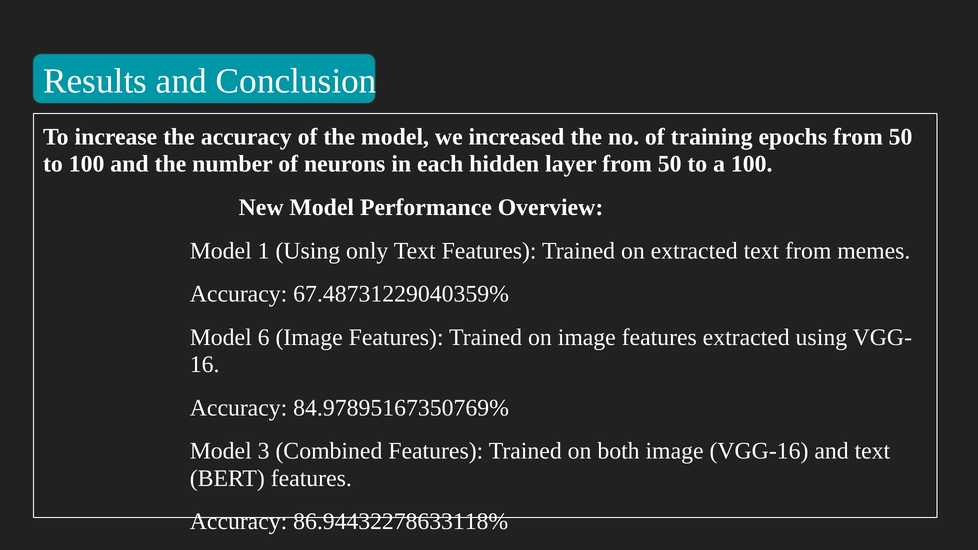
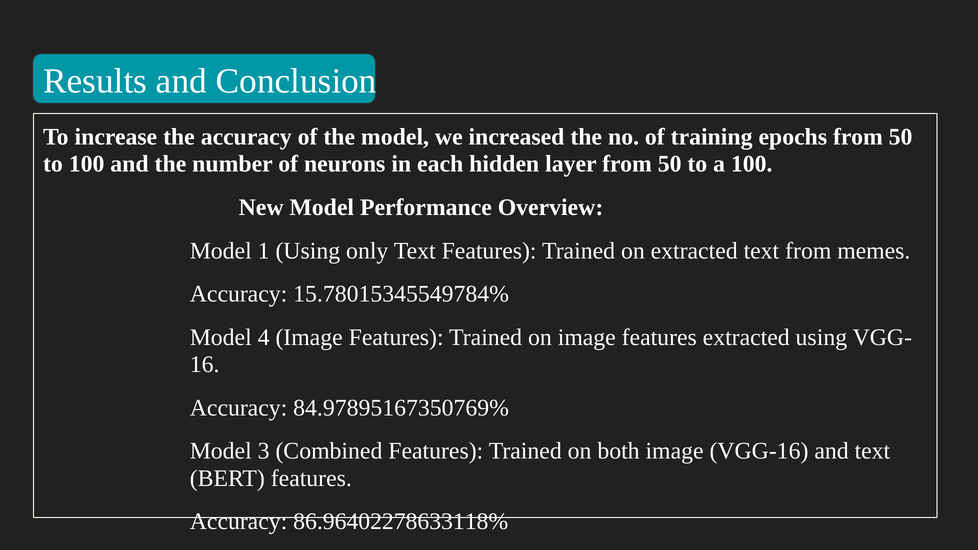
67.48731229040359%: 67.48731229040359% -> 15.78015345549784%
6: 6 -> 4
86.94432278633118%: 86.94432278633118% -> 86.96402278633118%
